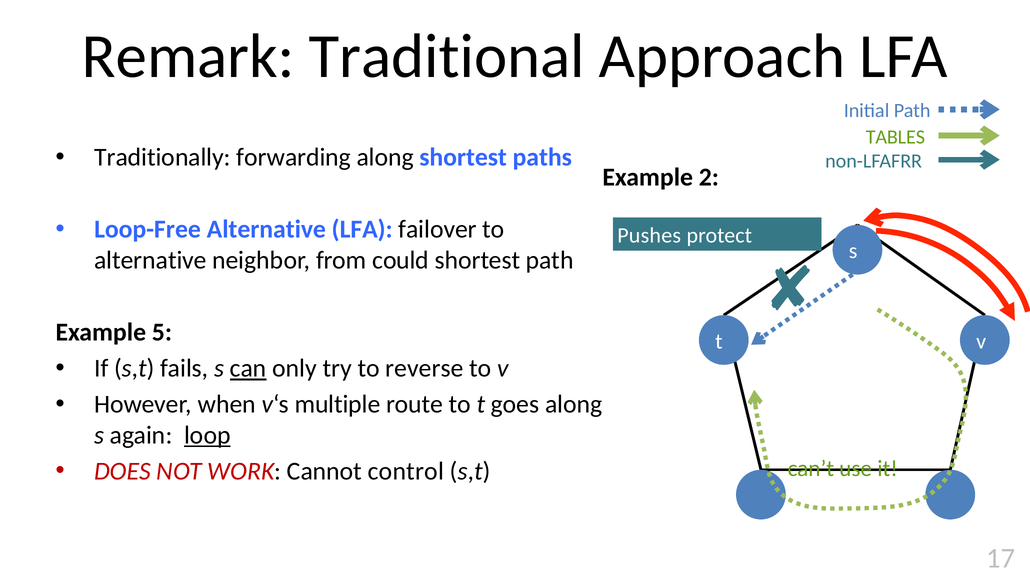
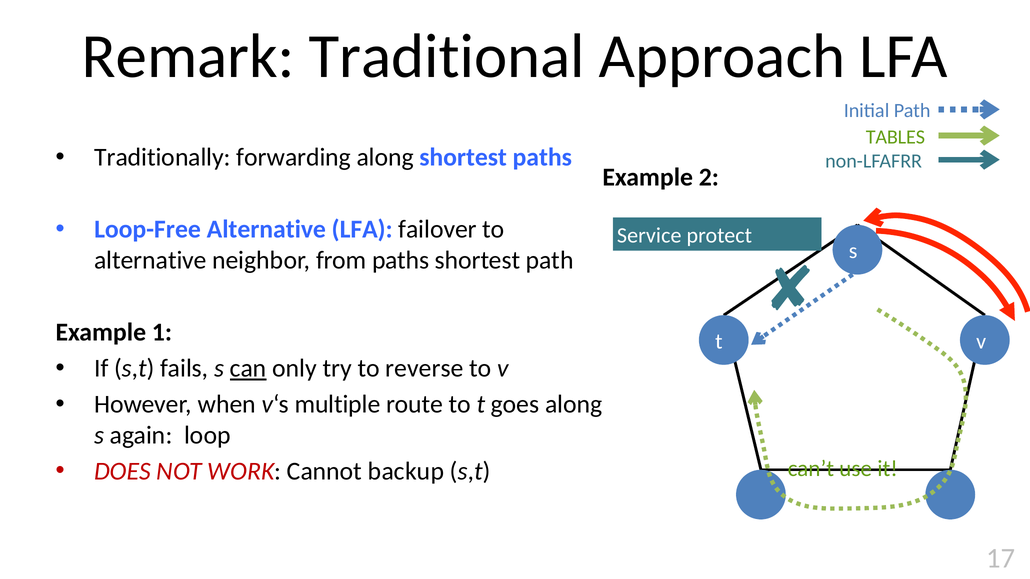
Pushes: Pushes -> Service
from could: could -> paths
5: 5 -> 1
loop underline: present -> none
control: control -> backup
